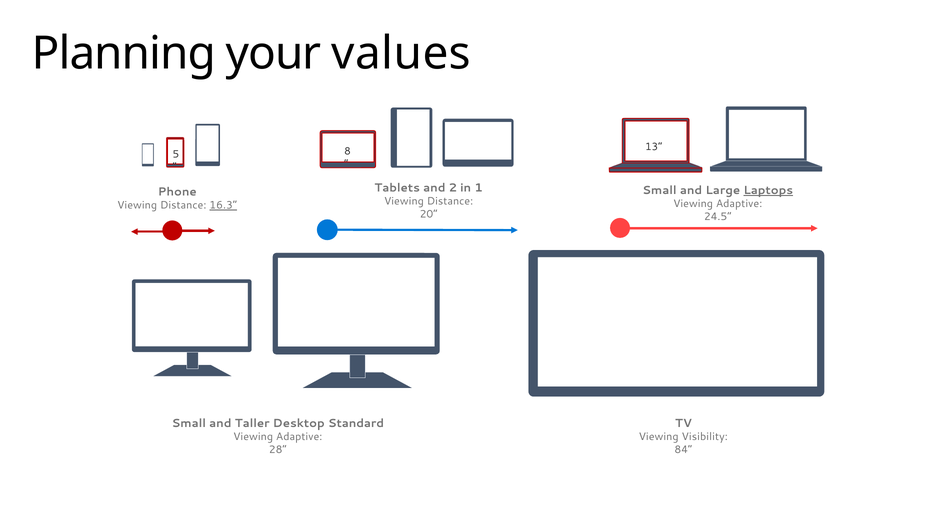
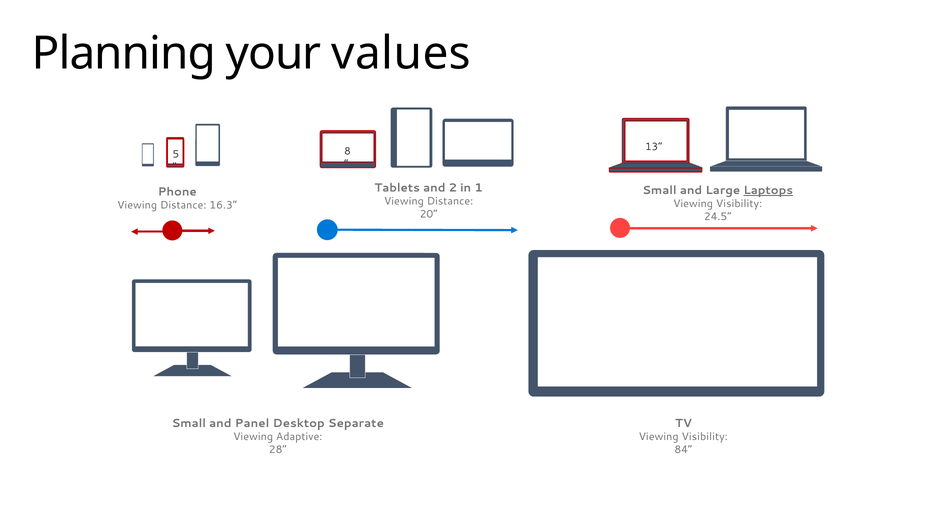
Adaptive at (739, 204): Adaptive -> Visibility
16.3 underline: present -> none
Taller: Taller -> Panel
Standard: Standard -> Separate
